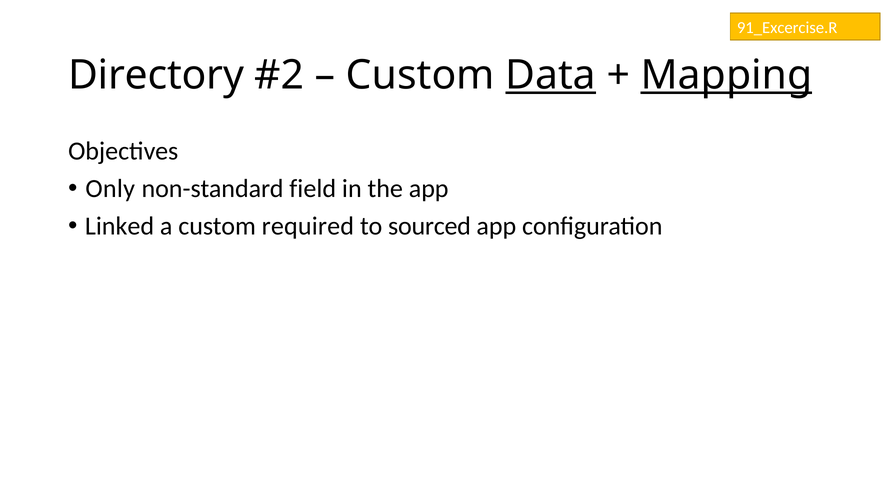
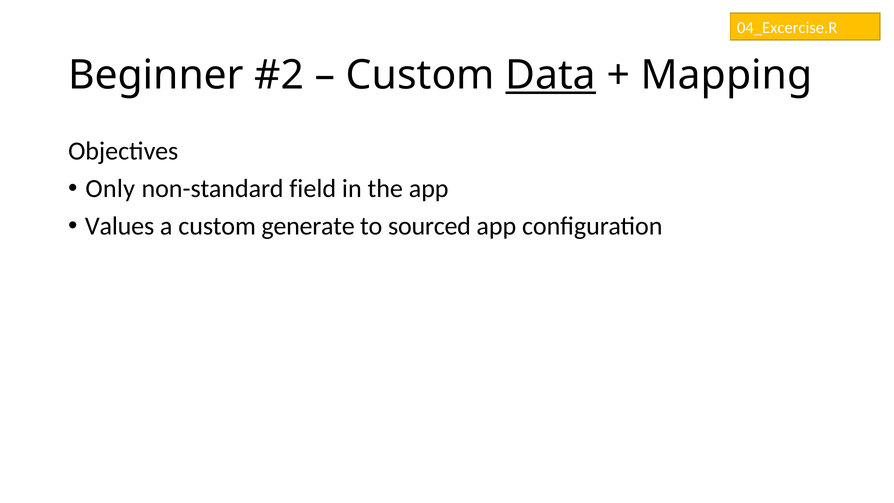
91_Excercise.R: 91_Excercise.R -> 04_Excercise.R
Directory: Directory -> Beginner
Mapping underline: present -> none
Linked: Linked -> Values
required: required -> generate
